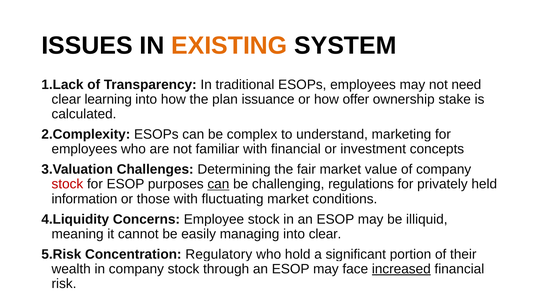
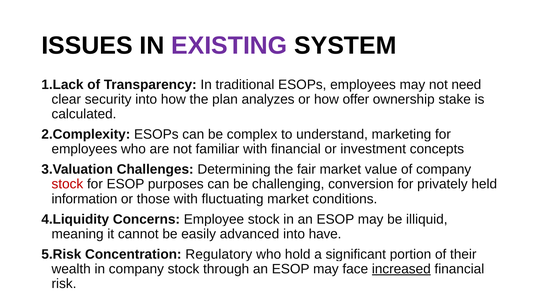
EXISTING colour: orange -> purple
learning: learning -> security
issuance: issuance -> analyzes
can at (218, 184) underline: present -> none
regulations: regulations -> conversion
managing: managing -> advanced
into clear: clear -> have
